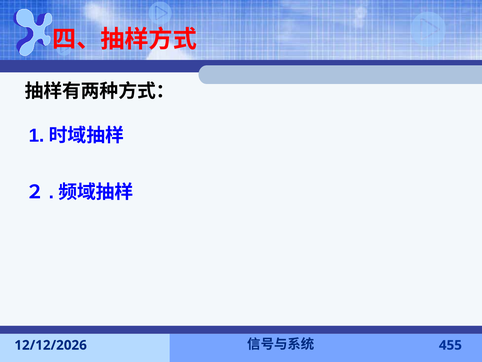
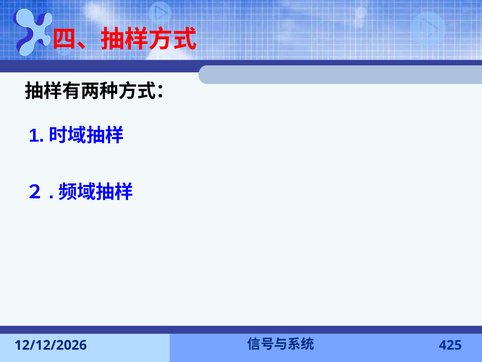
455: 455 -> 425
